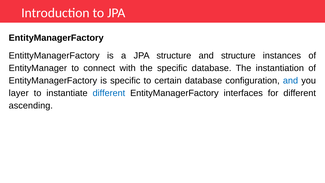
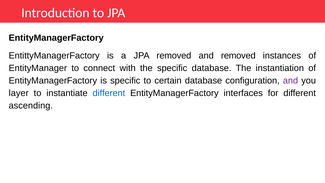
JPA structure: structure -> removed
and structure: structure -> removed
and at (291, 81) colour: blue -> purple
